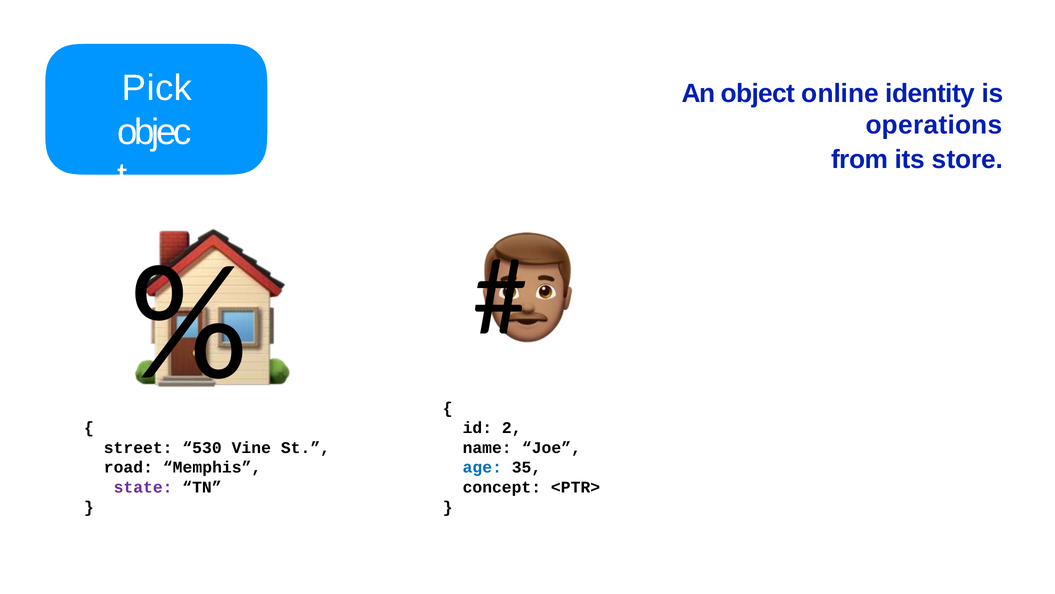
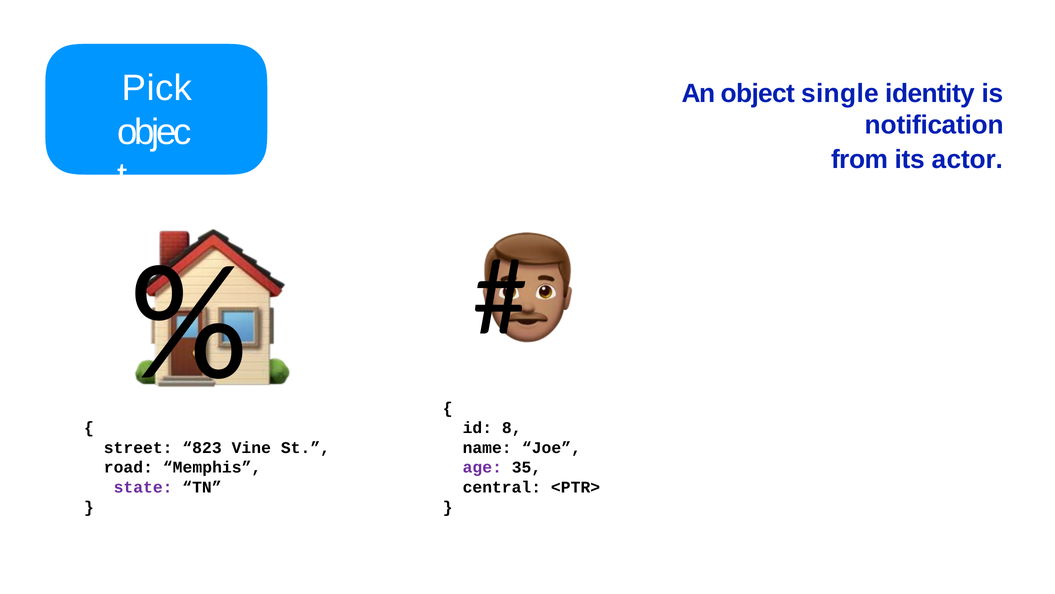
online: online -> single
operations: operations -> notification
store: store -> actor
2: 2 -> 8
530: 530 -> 823
age colour: blue -> purple
concept: concept -> central
